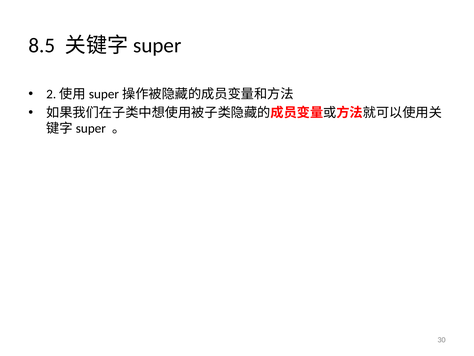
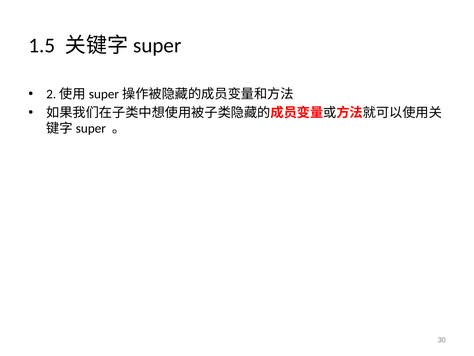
8.5: 8.5 -> 1.5
